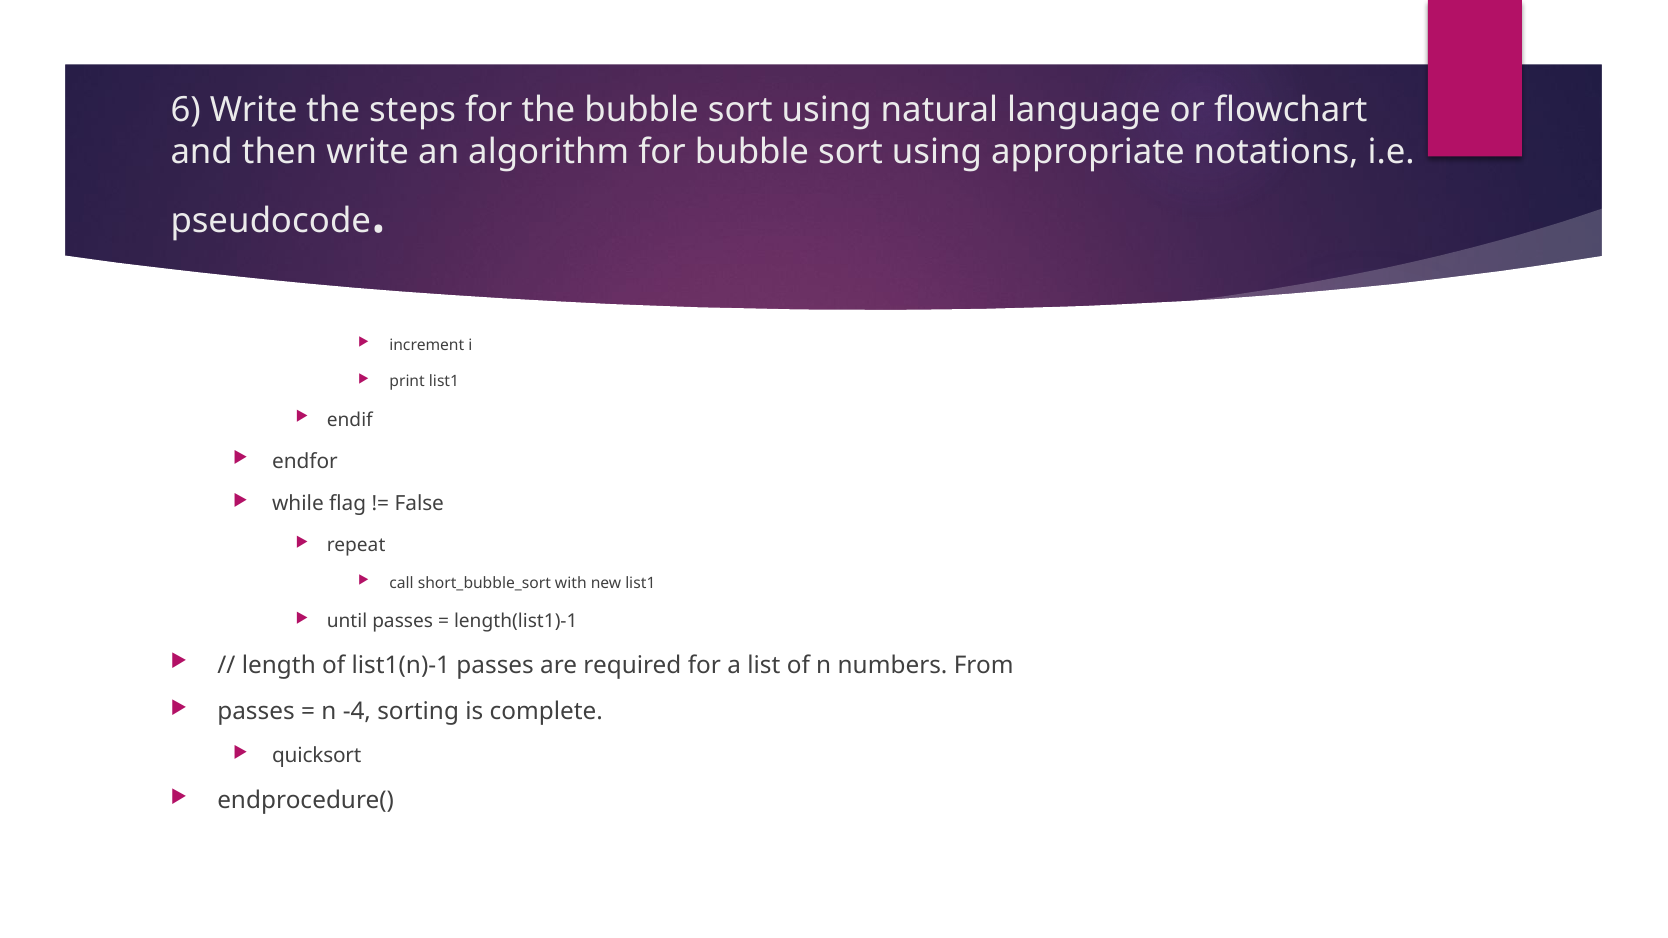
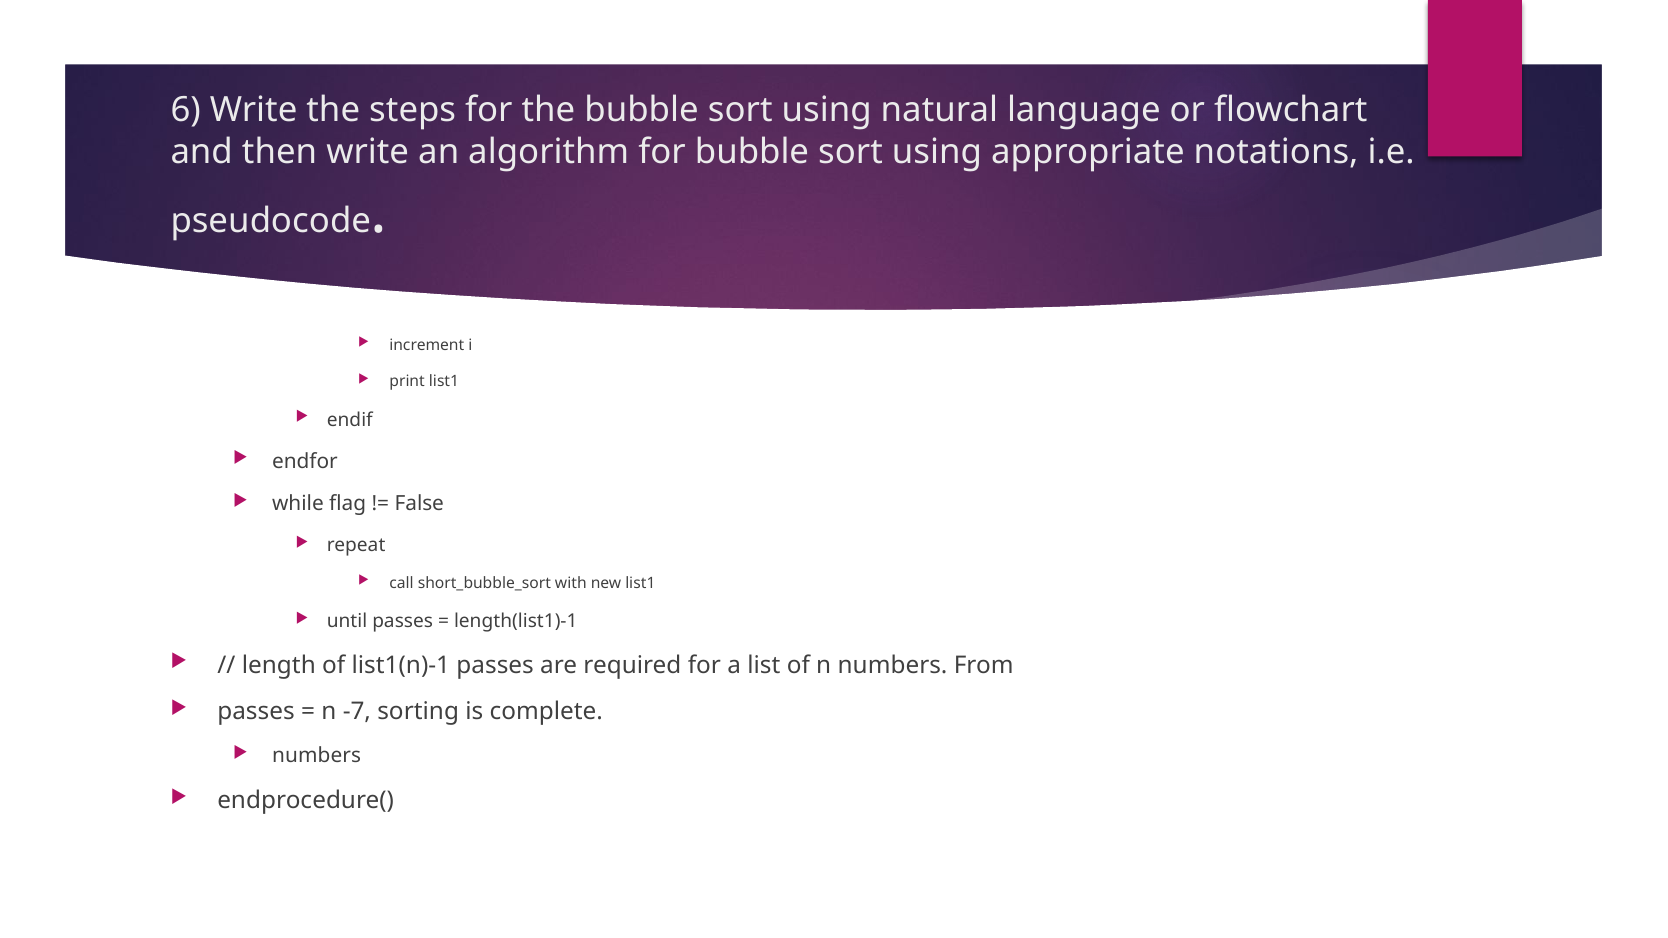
-4: -4 -> -7
quicksort at (317, 756): quicksort -> numbers
